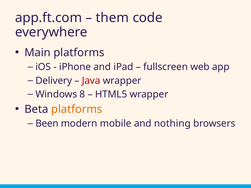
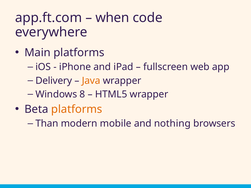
them: them -> when
Java colour: red -> orange
Been: Been -> Than
